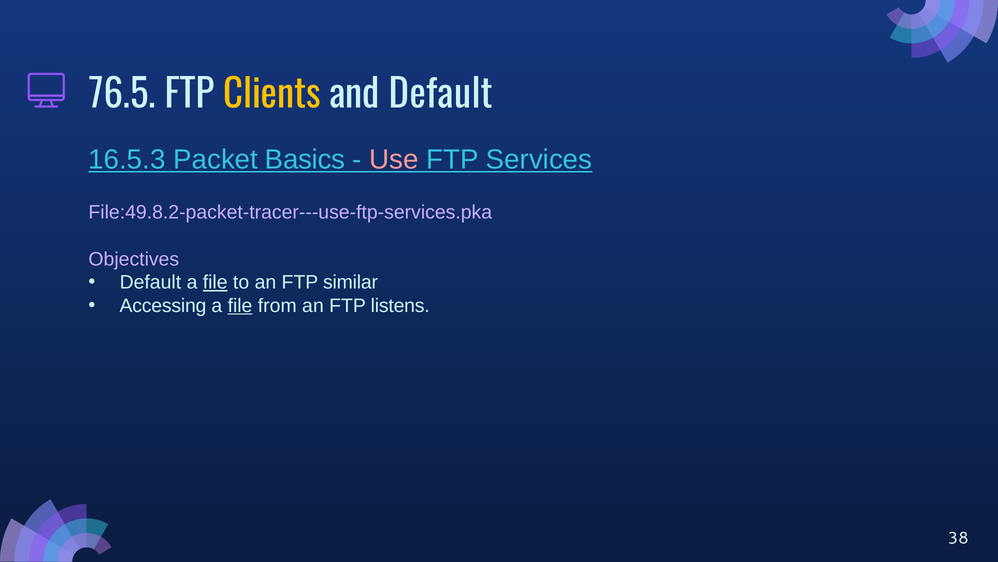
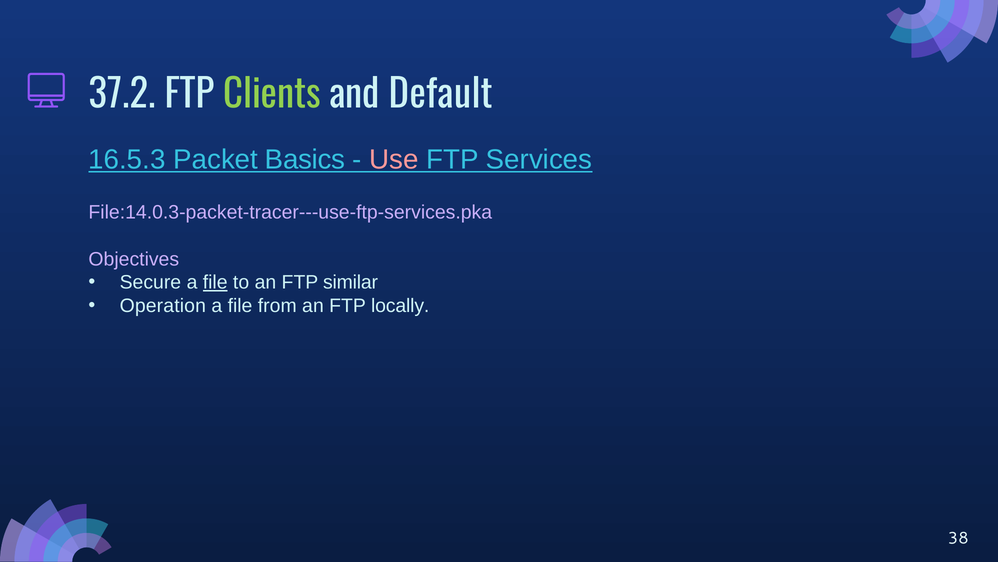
76.5: 76.5 -> 37.2
Clients colour: yellow -> light green
File:49.8.2-packet-tracer---use-ftp-services.pka: File:49.8.2-packet-tracer---use-ftp-services.pka -> File:14.0.3-packet-tracer---use-ftp-services.pka
Default at (150, 282): Default -> Secure
Accessing: Accessing -> Operation
file at (240, 305) underline: present -> none
listens: listens -> locally
